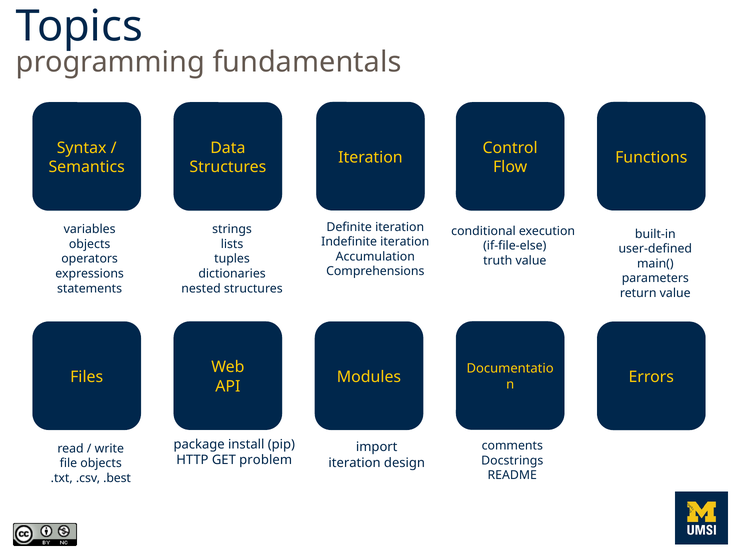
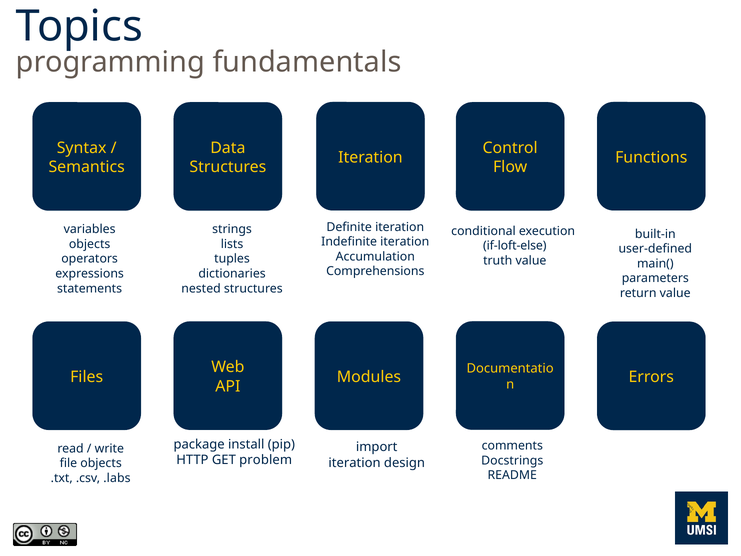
if-file-else: if-file-else -> if-loft-else
.best: .best -> .labs
